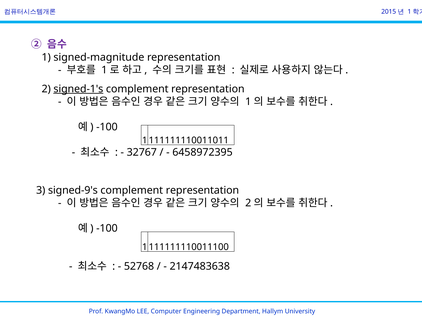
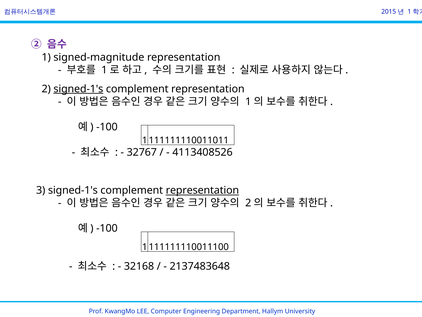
6458972395: 6458972395 -> 4113408526
3 signed-9's: signed-9's -> signed-1's
representation at (202, 190) underline: none -> present
52768: 52768 -> 32168
2147483638: 2147483638 -> 2137483648
